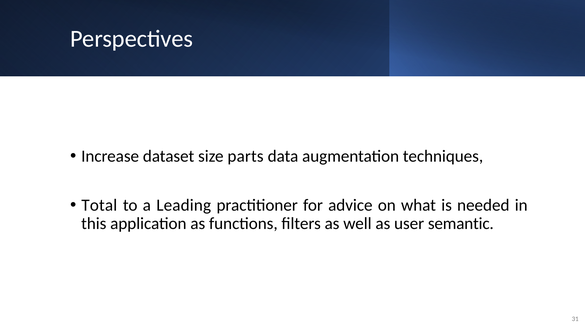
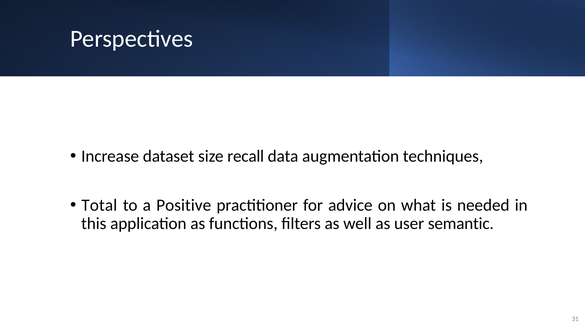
parts: parts -> recall
Leading: Leading -> Positive
